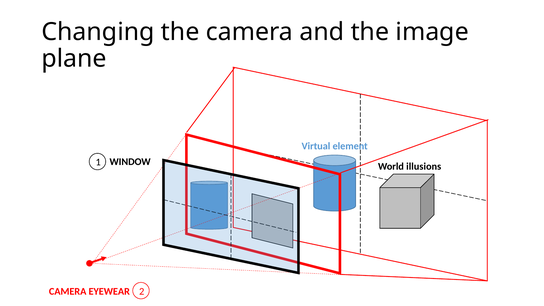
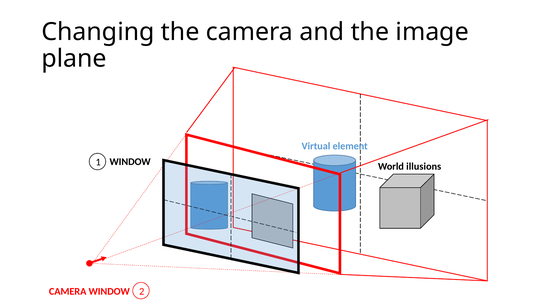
CAMERA EYEWEAR: EYEWEAR -> WINDOW
